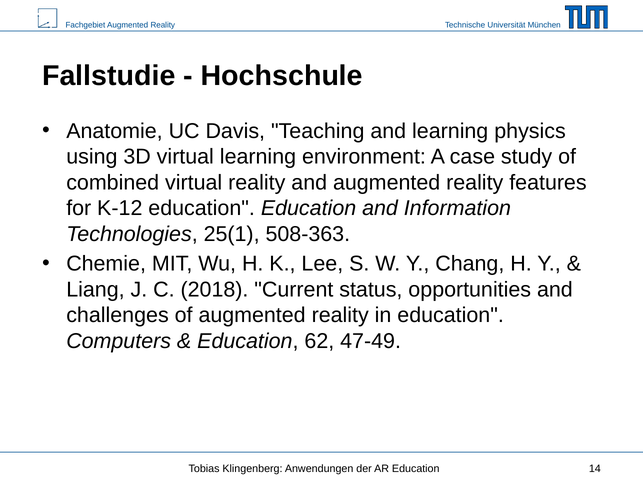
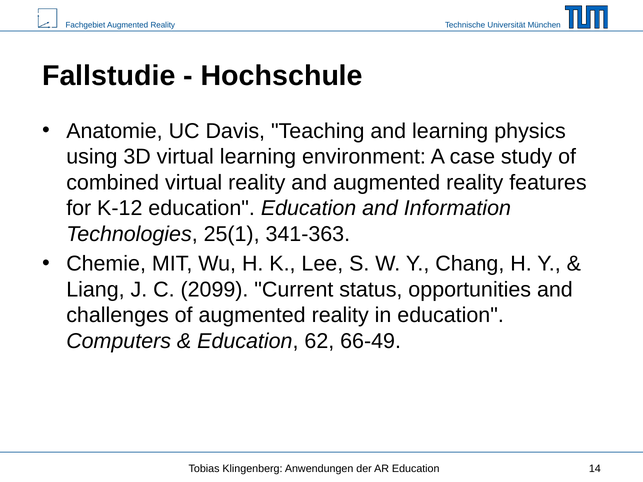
508-363: 508-363 -> 341-363
2018: 2018 -> 2099
47-49: 47-49 -> 66-49
